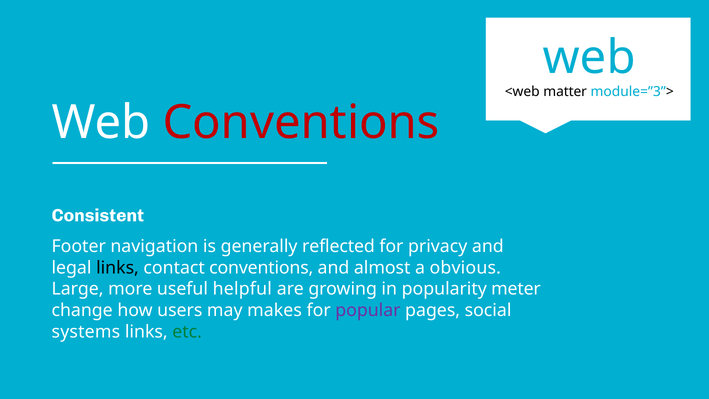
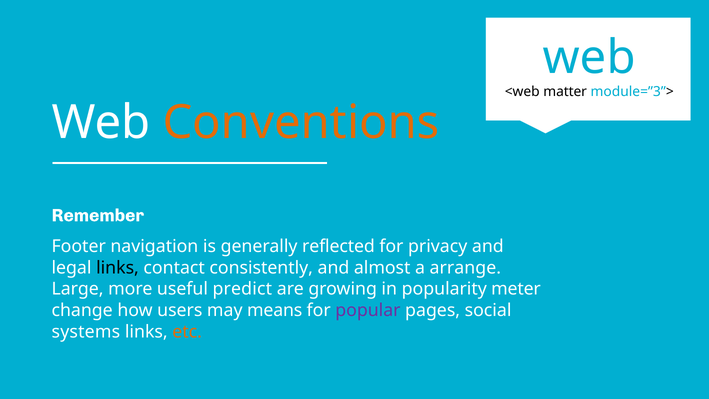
Conventions at (301, 123) colour: red -> orange
Consistent: Consistent -> Remember
contact conventions: conventions -> consistently
obvious: obvious -> arrange
helpful: helpful -> predict
makes: makes -> means
etc colour: green -> orange
